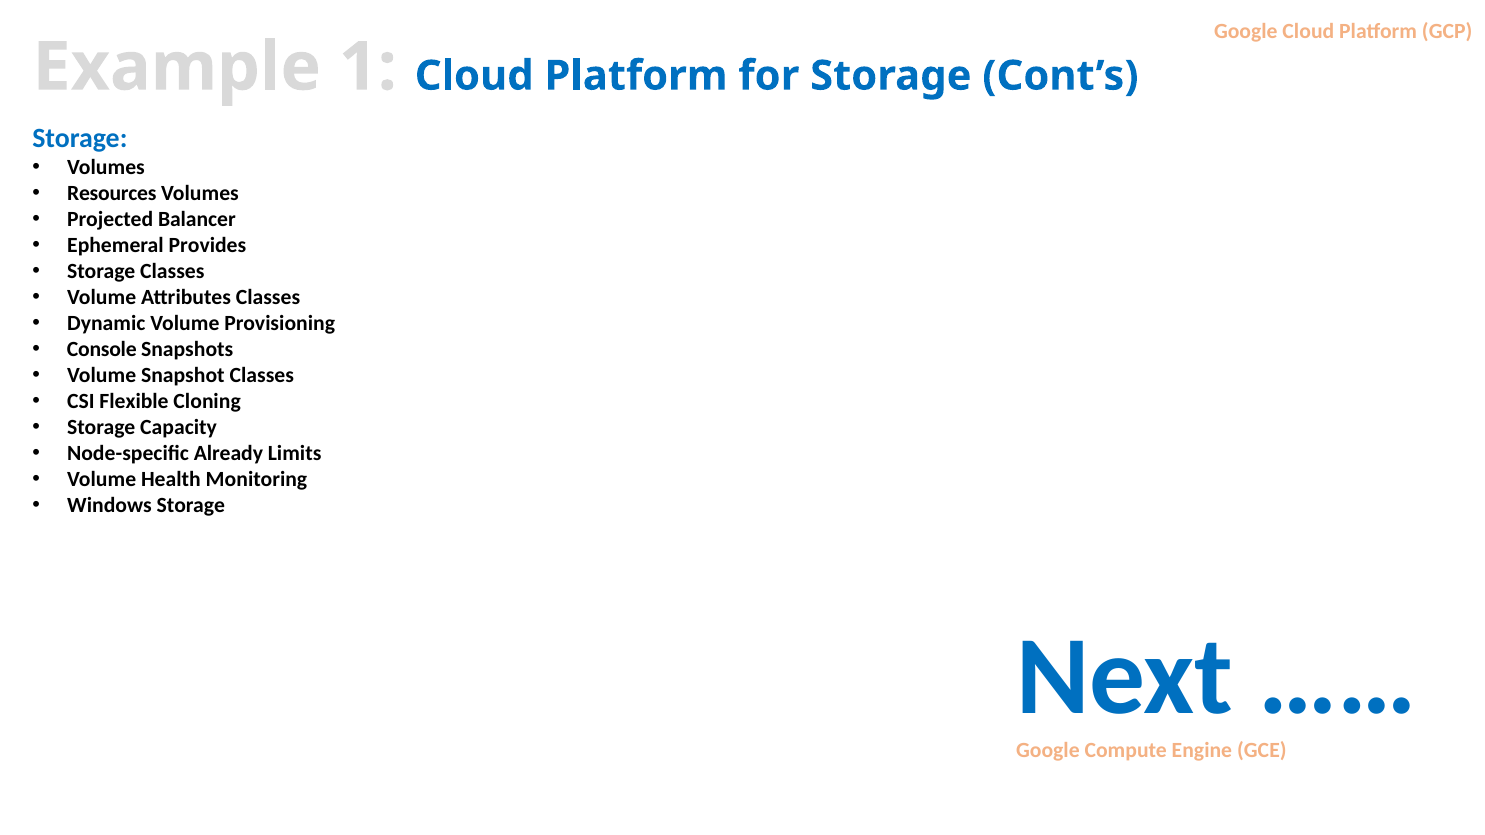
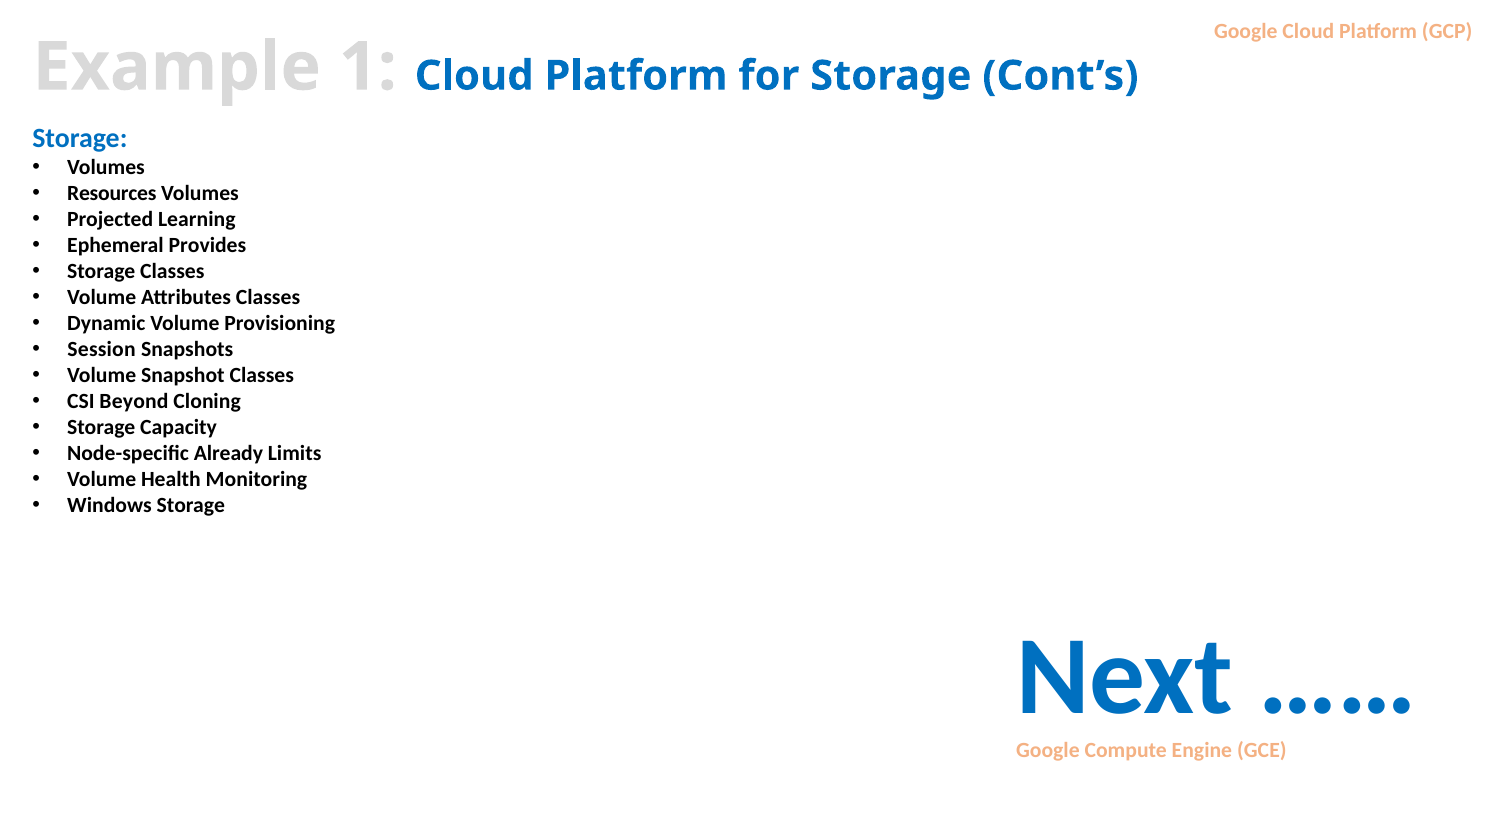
Balancer: Balancer -> Learning
Console: Console -> Session
Flexible: Flexible -> Beyond
